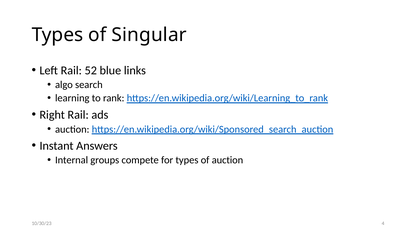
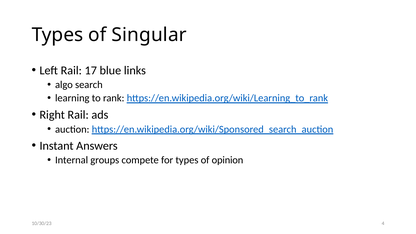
52: 52 -> 17
of auction: auction -> opinion
